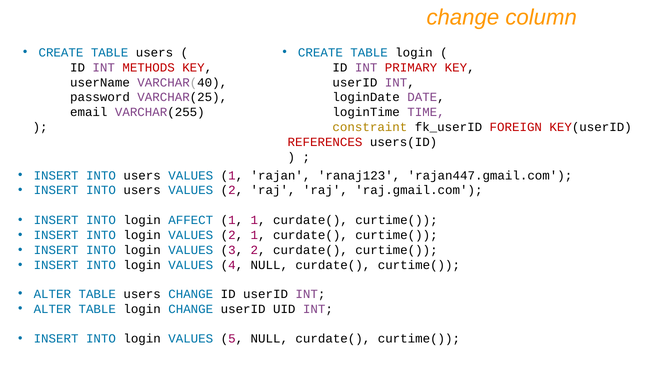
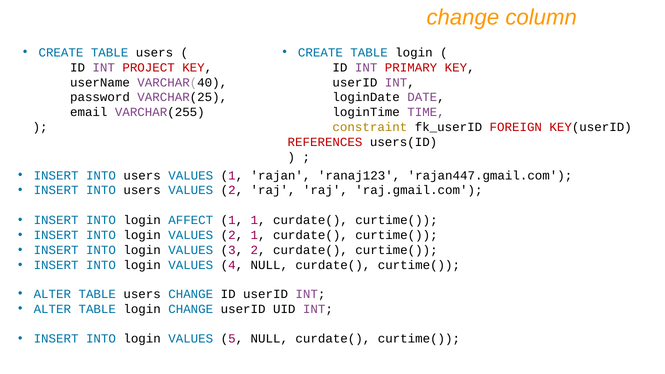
METHODS: METHODS -> PROJECT
